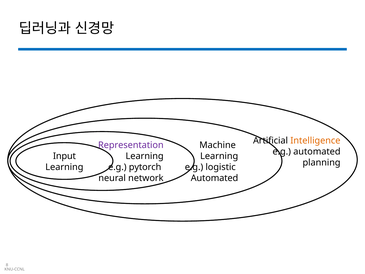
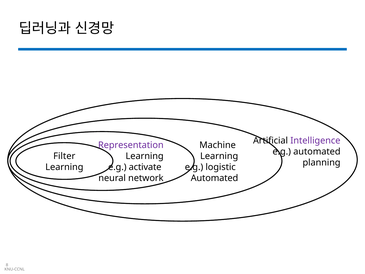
Intelligence colour: orange -> purple
Input: Input -> Filter
pytorch: pytorch -> activate
